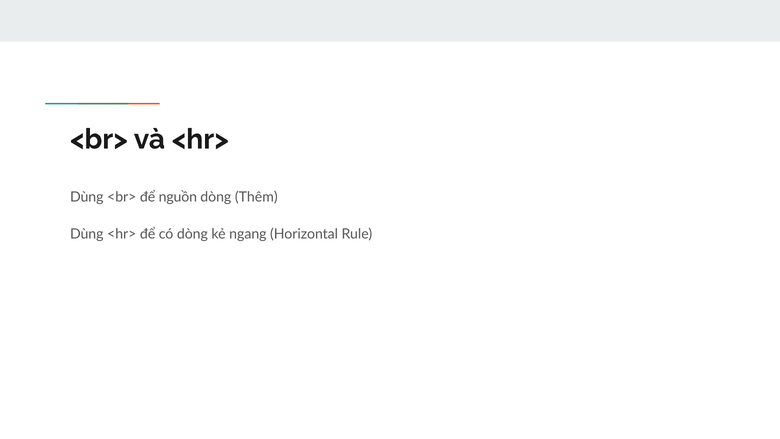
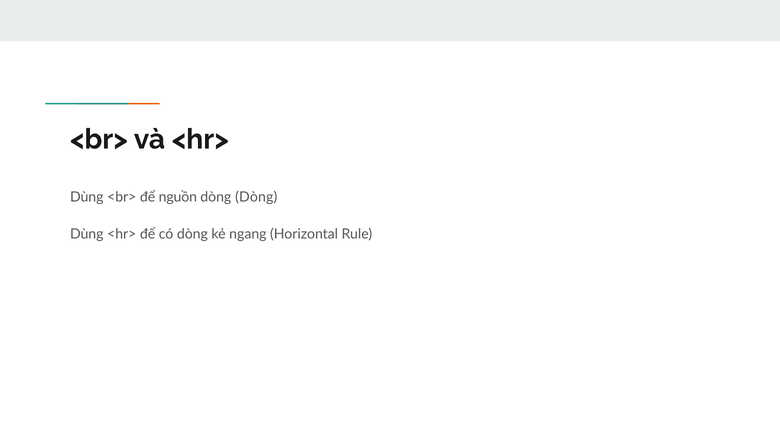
dòng Thêm: Thêm -> Dòng
